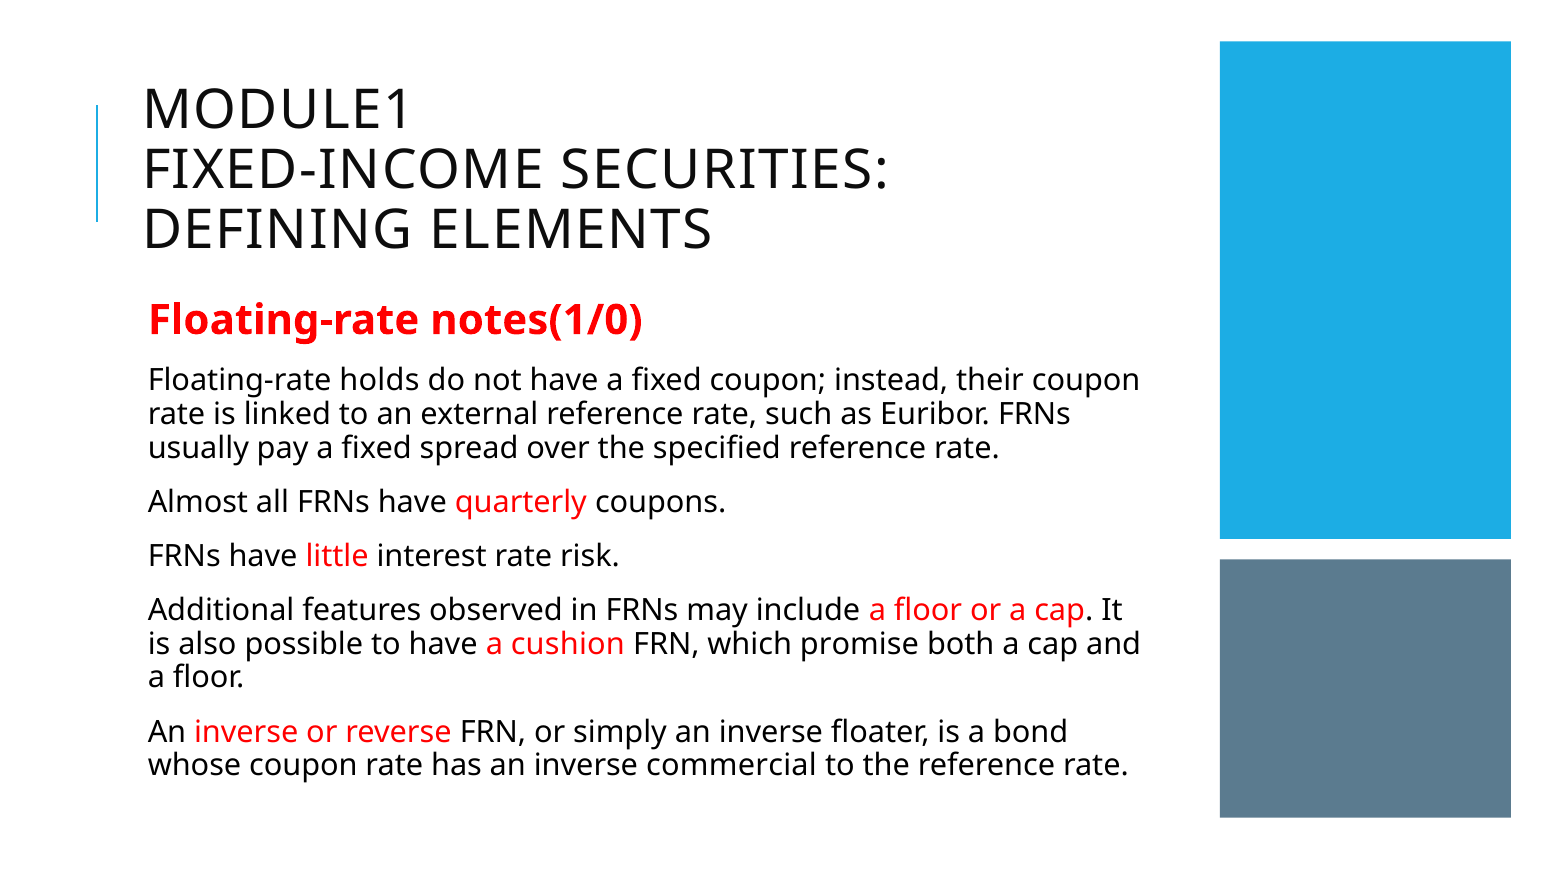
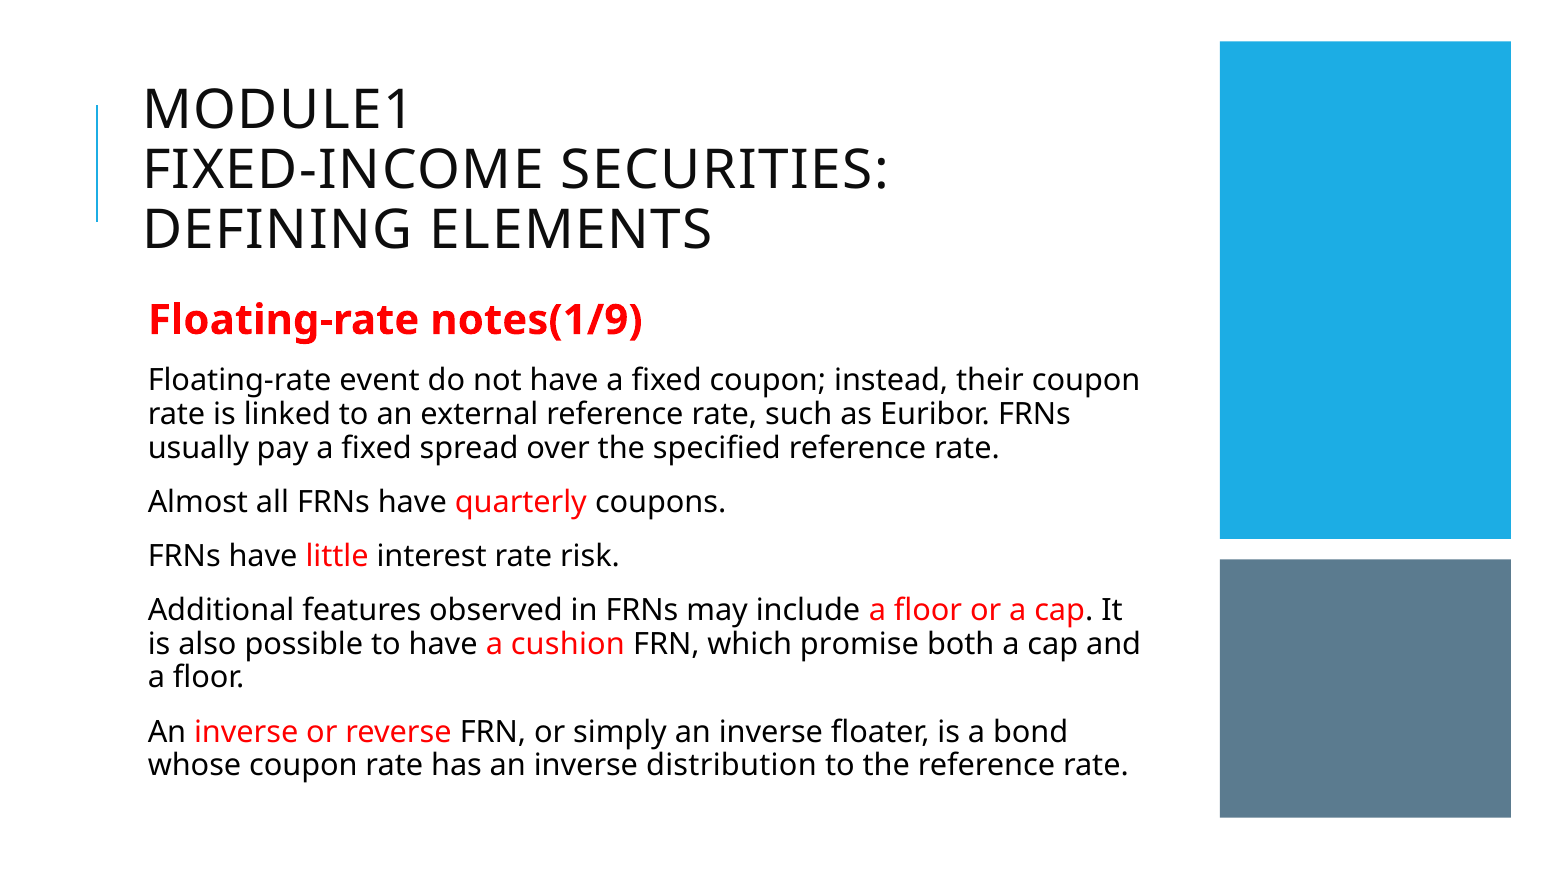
notes(1/0: notes(1/0 -> notes(1/9
holds: holds -> event
commercial: commercial -> distribution
